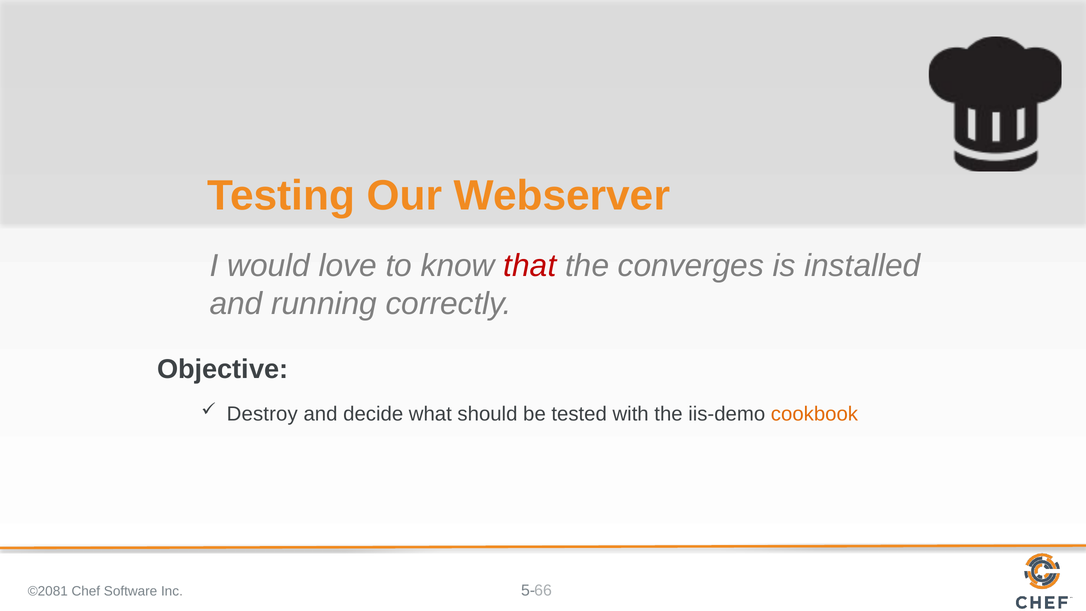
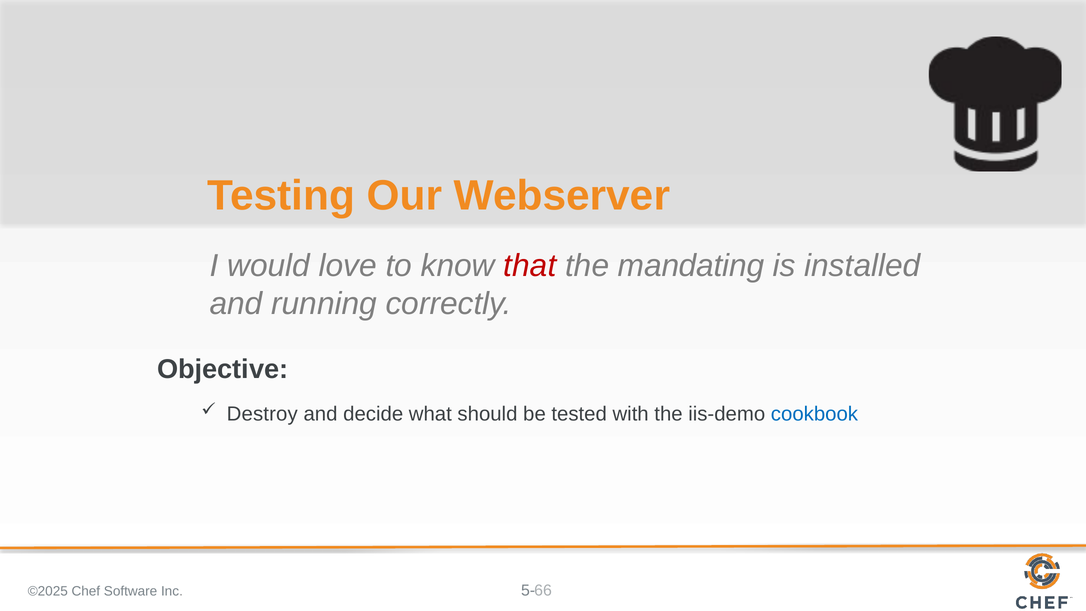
converges: converges -> mandating
cookbook colour: orange -> blue
©2081: ©2081 -> ©2025
